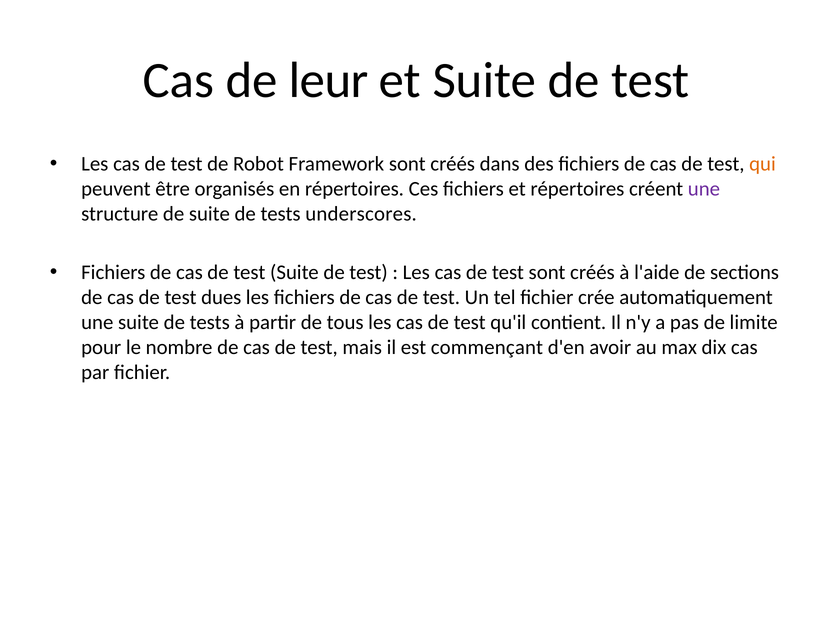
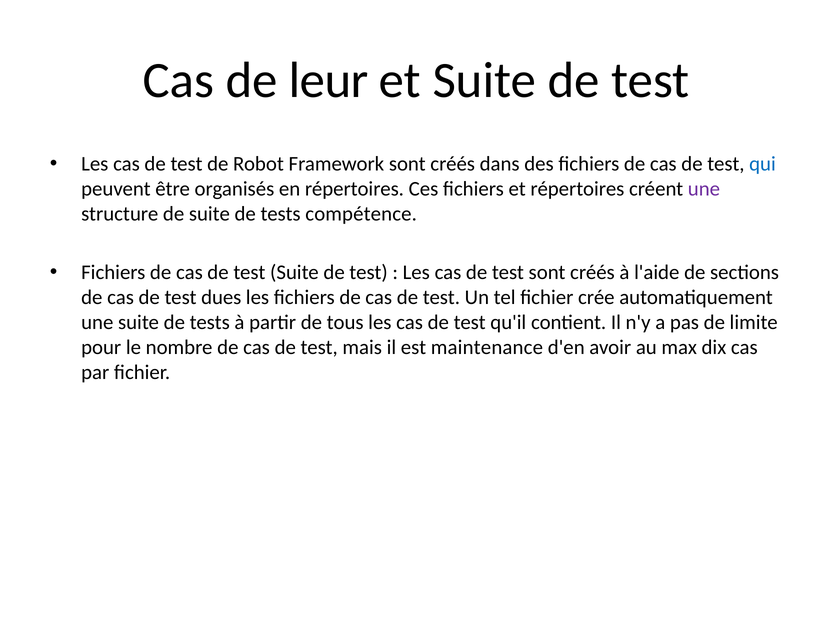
qui colour: orange -> blue
underscores: underscores -> compétence
commençant: commençant -> maintenance
